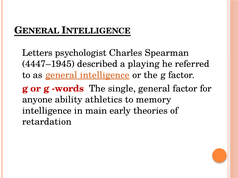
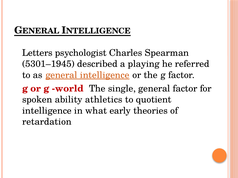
4447–1945: 4447–1945 -> 5301–1945
words: words -> world
anyone: anyone -> spoken
memory: memory -> quotient
main: main -> what
